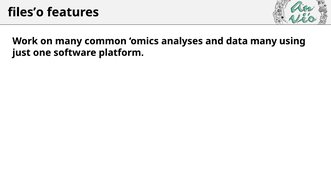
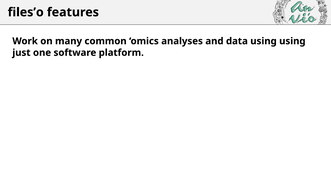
data many: many -> using
